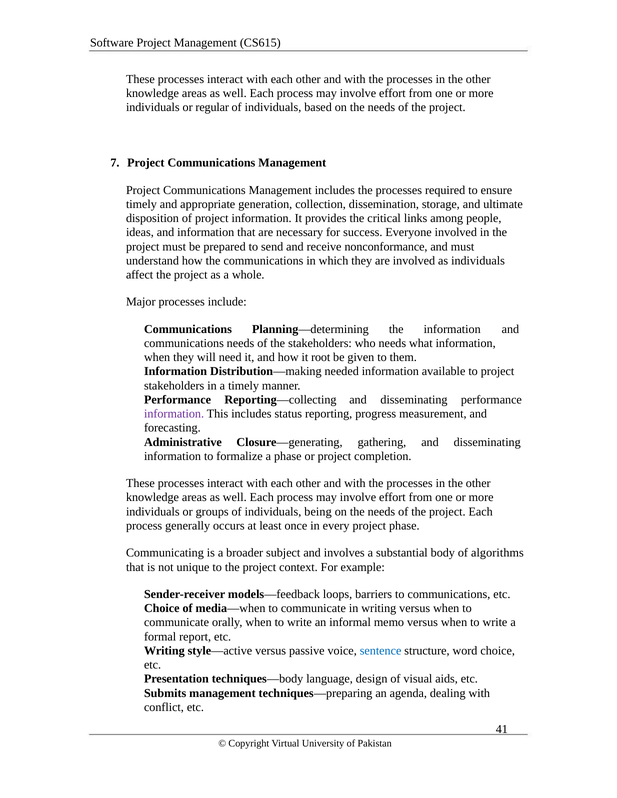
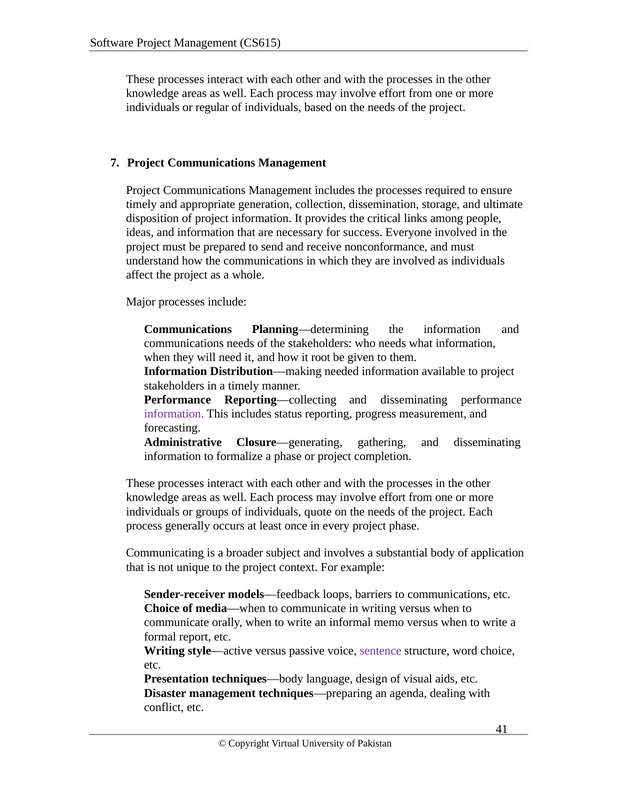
being: being -> quote
algorithms: algorithms -> application
sentence colour: blue -> purple
Submits: Submits -> Disaster
